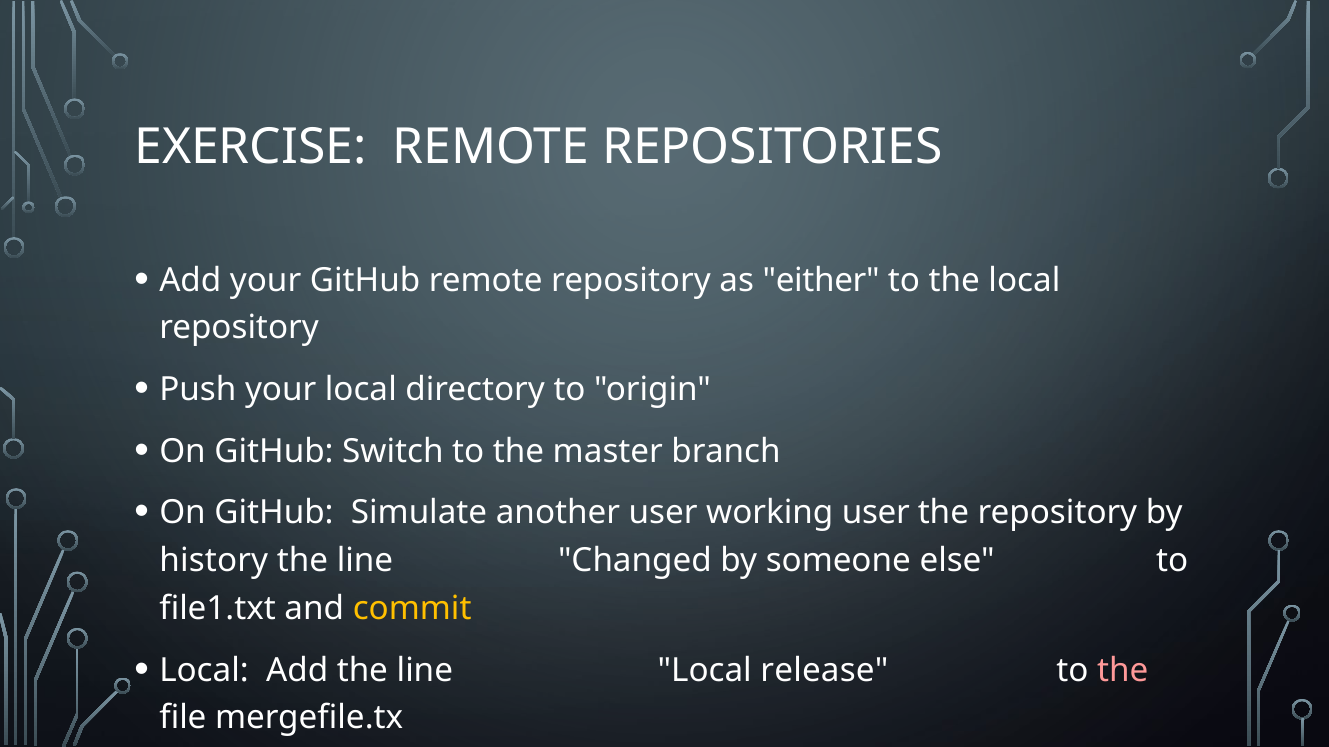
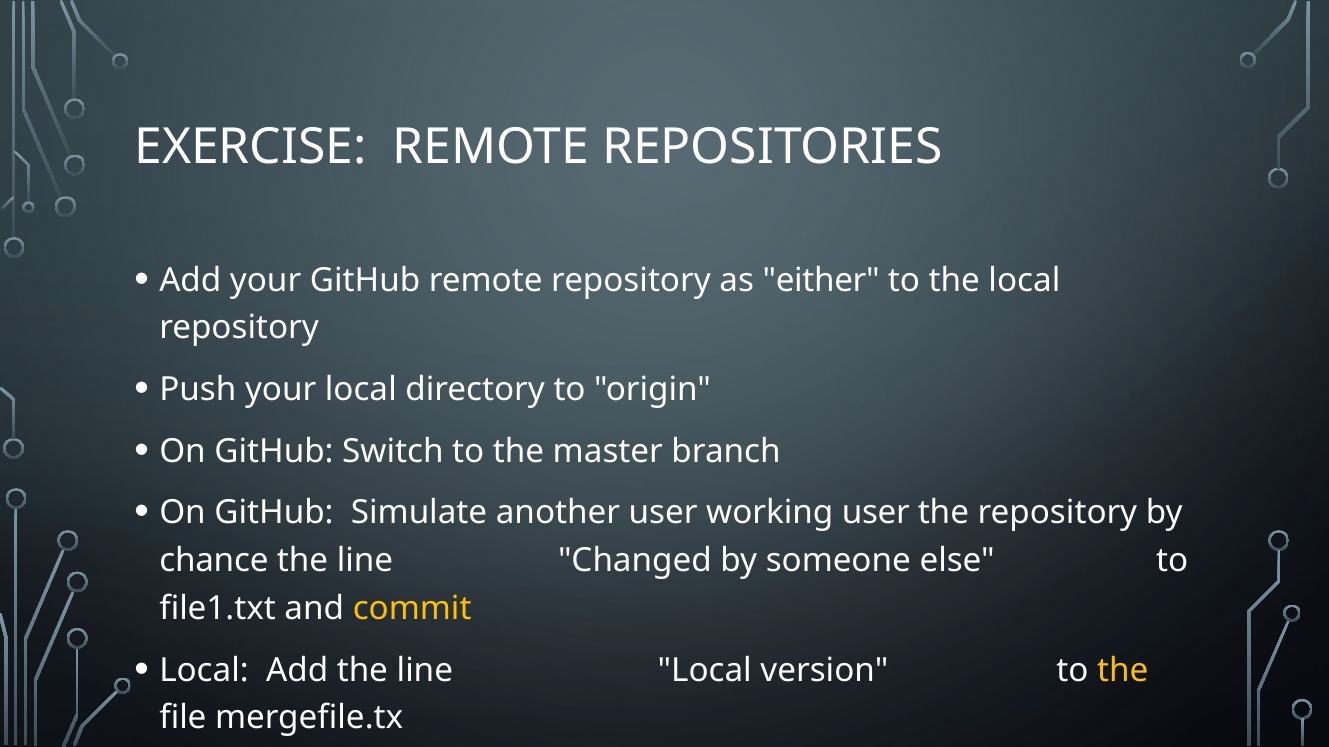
history: history -> chance
release: release -> version
the at (1123, 671) colour: pink -> yellow
